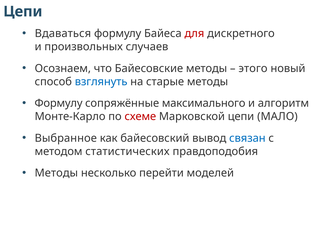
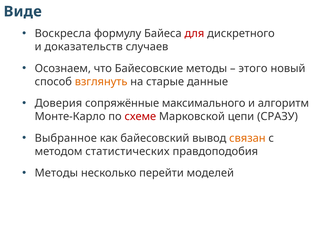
Цепи at (23, 12): Цепи -> Виде
Вдаваться: Вдаваться -> Воскресла
произвольных: произвольных -> доказательств
взглянуть colour: blue -> orange
старые методы: методы -> данные
Формулу at (59, 103): Формулу -> Доверия
МАЛО: МАЛО -> СРАЗУ
связан colour: blue -> orange
